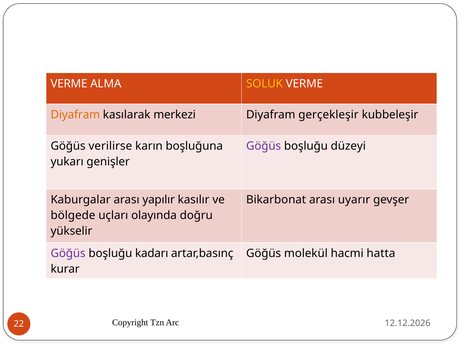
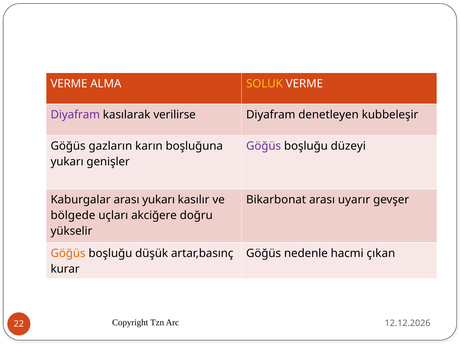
Diyafram at (75, 115) colour: orange -> purple
merkezi: merkezi -> verilirse
gerçekleşir: gerçekleşir -> denetleyen
verilirse: verilirse -> gazların
arası yapılır: yapılır -> yukarı
olayında: olayında -> akciğere
Göğüs at (68, 253) colour: purple -> orange
kadarı: kadarı -> düşük
molekül: molekül -> nedenle
hatta: hatta -> çıkan
